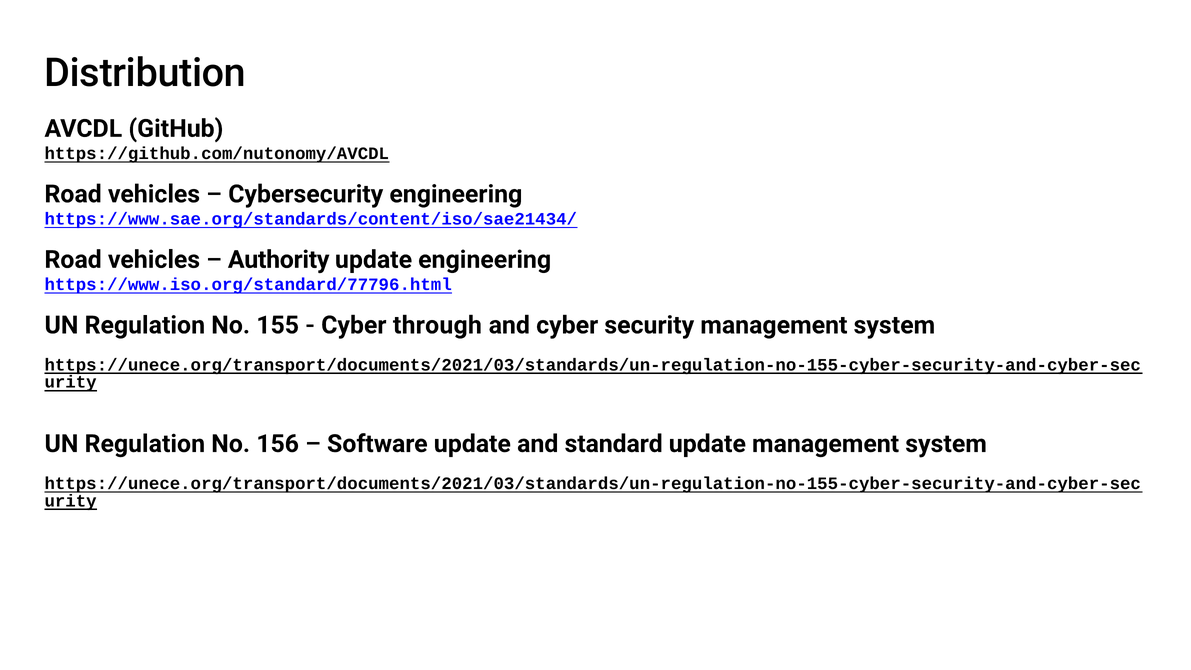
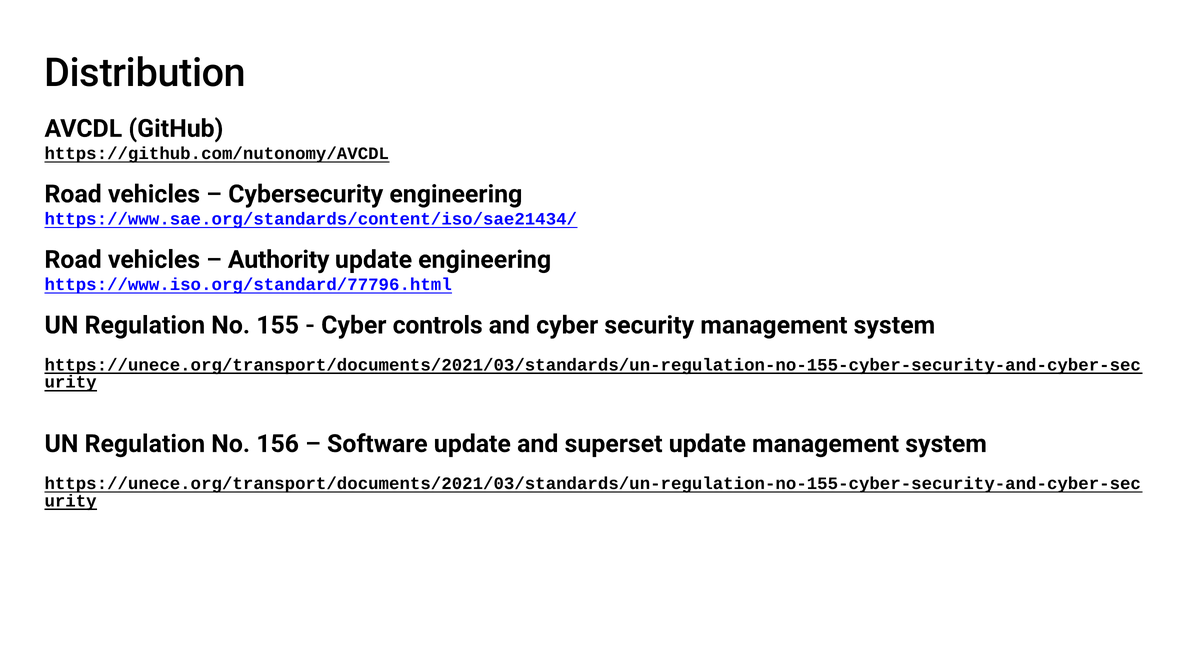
through: through -> controls
standard: standard -> superset
